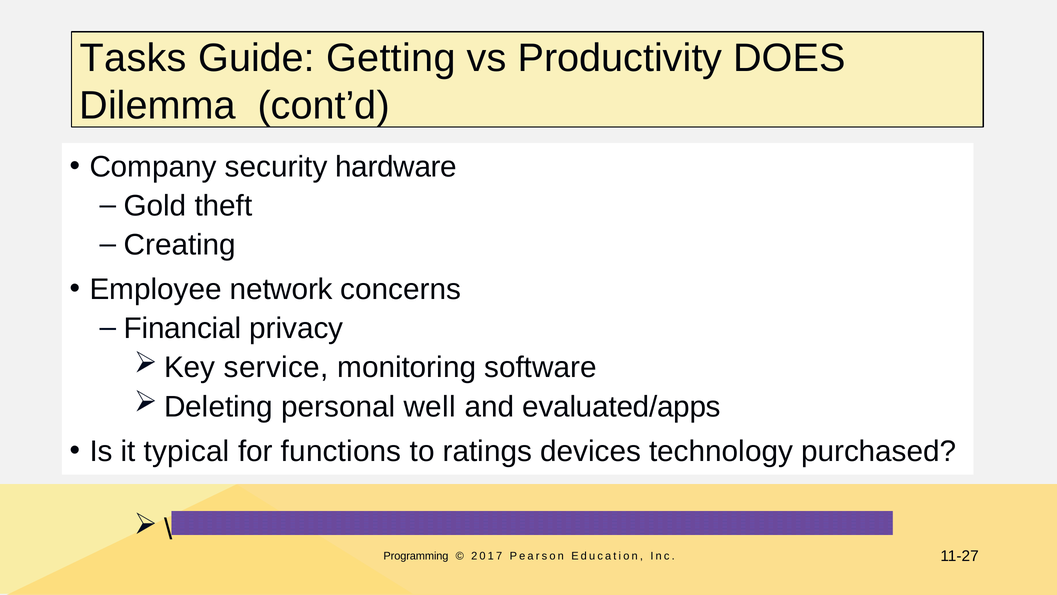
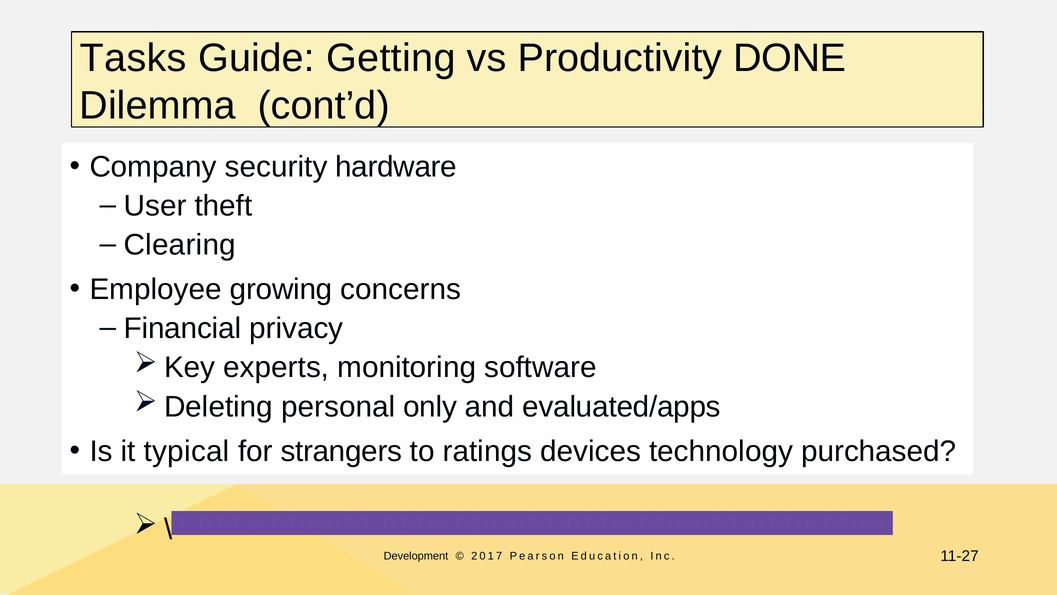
DOES: DOES -> DONE
Gold: Gold -> User
Creating: Creating -> Clearing
network: network -> growing
service: service -> experts
well: well -> only
functions: functions -> strangers
Programming: Programming -> Development
